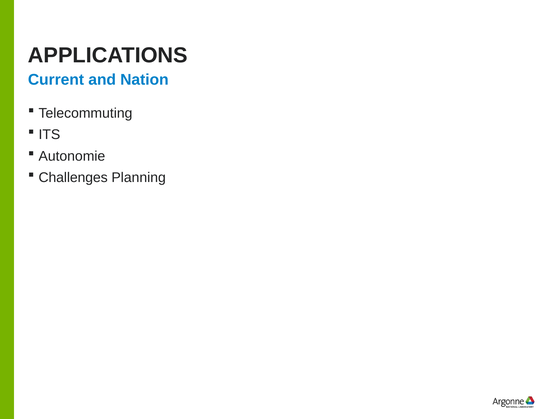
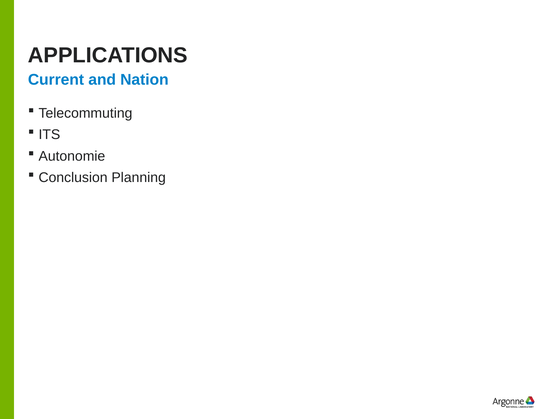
Challenges: Challenges -> Conclusion
